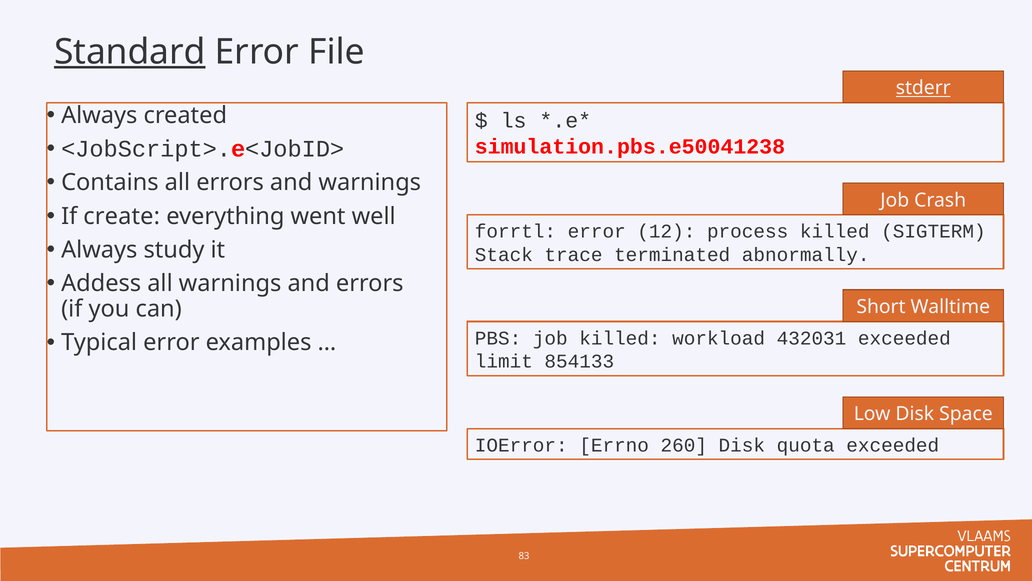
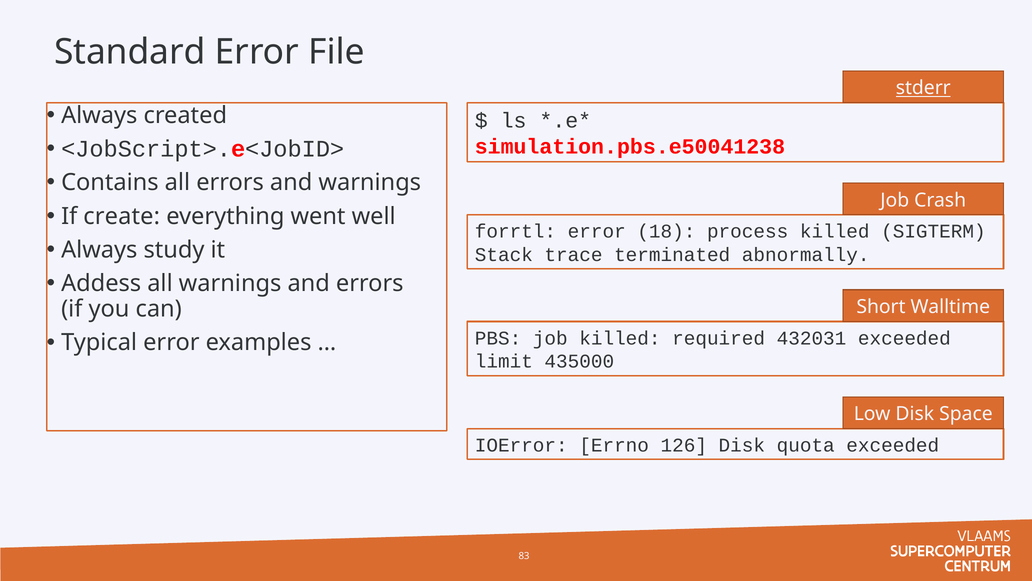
Standard underline: present -> none
12: 12 -> 18
workload: workload -> required
854133: 854133 -> 435000
260: 260 -> 126
